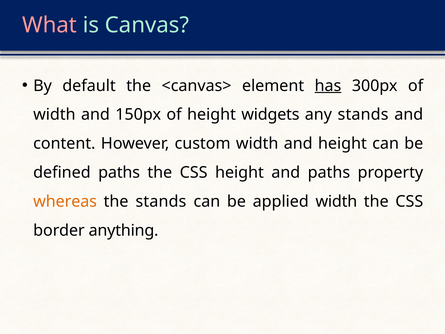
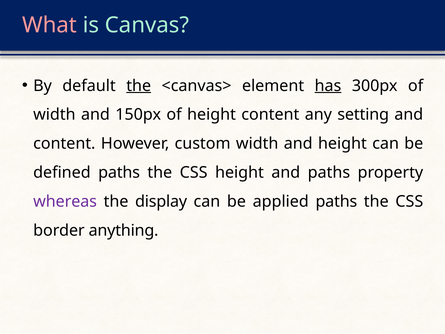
the at (139, 86) underline: none -> present
height widgets: widgets -> content
any stands: stands -> setting
whereas colour: orange -> purple
the stands: stands -> display
applied width: width -> paths
